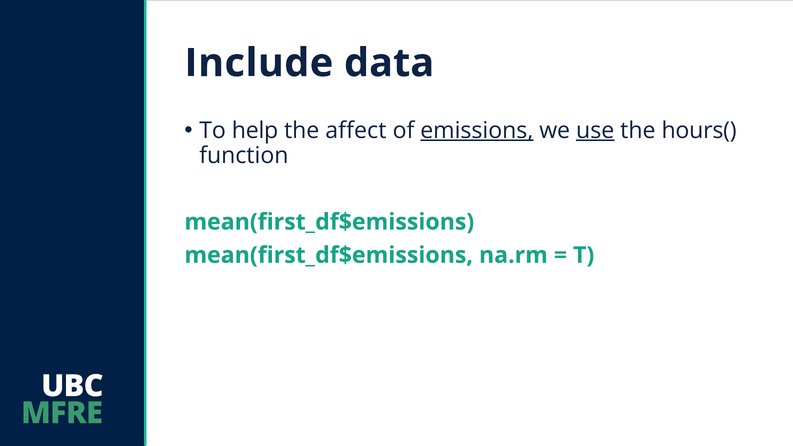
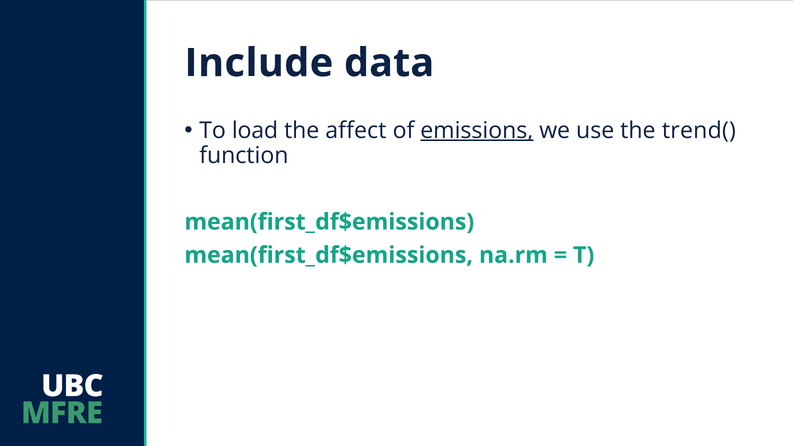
help: help -> load
use underline: present -> none
hours(: hours( -> trend(
